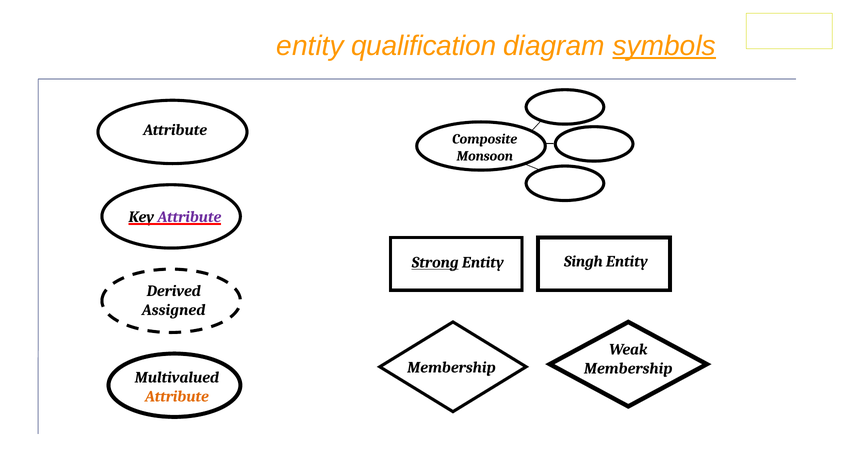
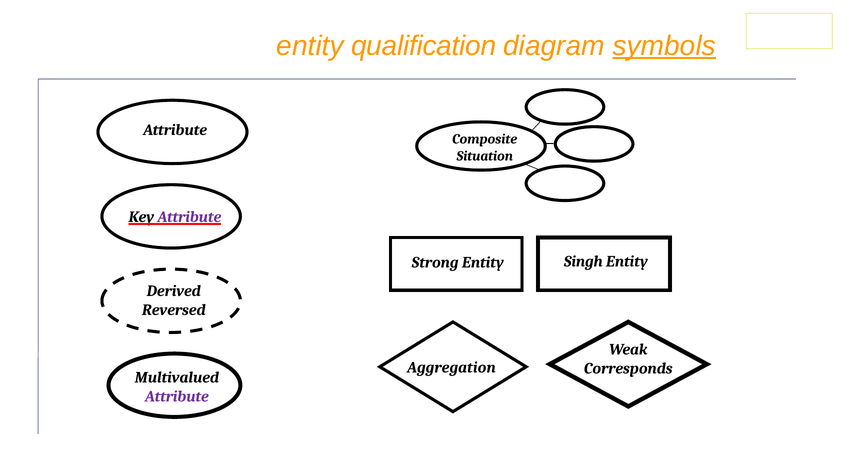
Monsoon: Monsoon -> Situation
Strong underline: present -> none
Assigned: Assigned -> Reversed
Membership at (451, 368): Membership -> Aggregation
Membership at (628, 369): Membership -> Corresponds
Attribute at (177, 396) colour: orange -> purple
